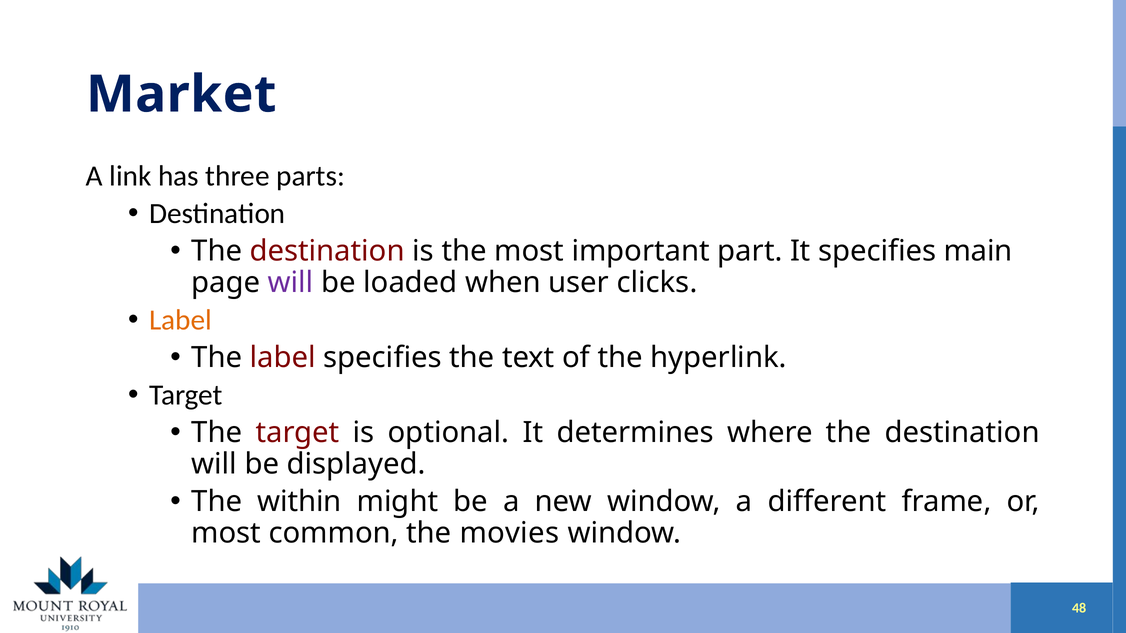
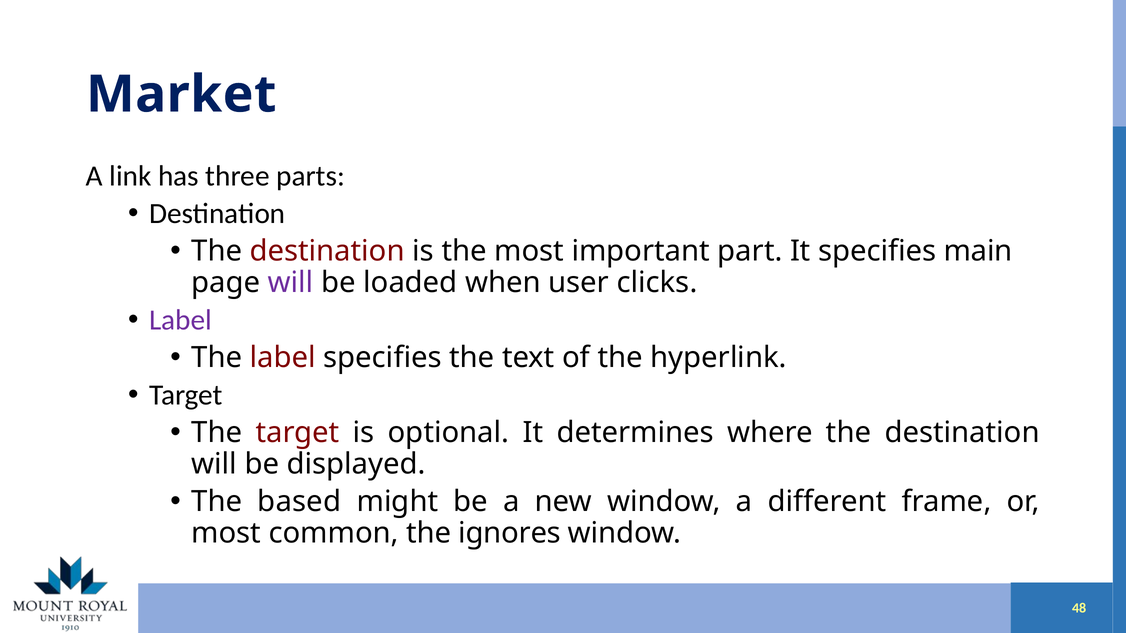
Label at (181, 320) colour: orange -> purple
within: within -> based
movies: movies -> ignores
